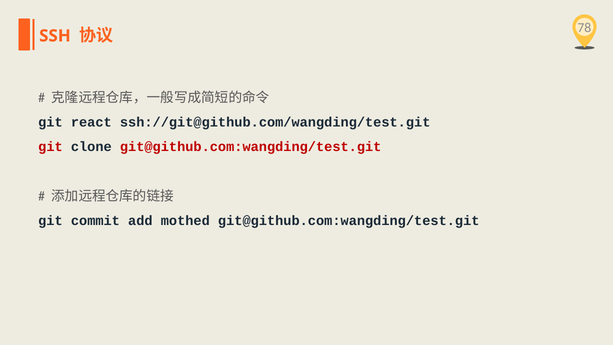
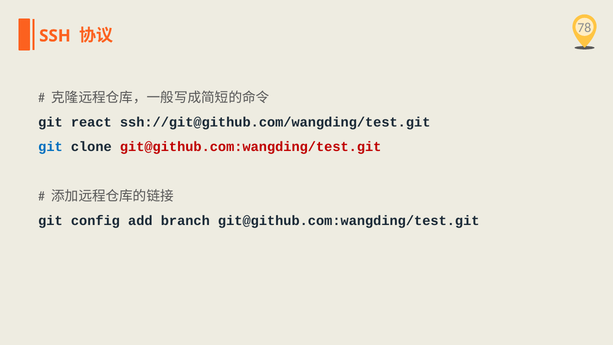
git at (50, 147) colour: red -> blue
commit: commit -> config
mothed: mothed -> branch
